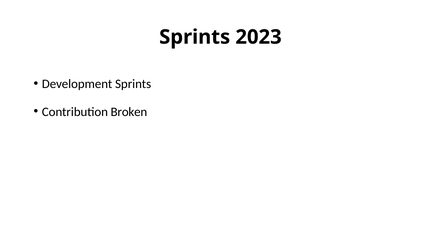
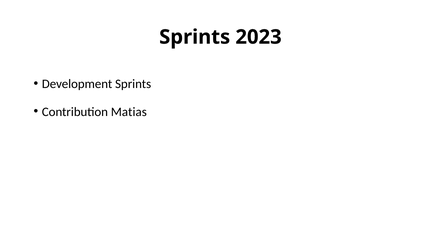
Broken: Broken -> Matias
